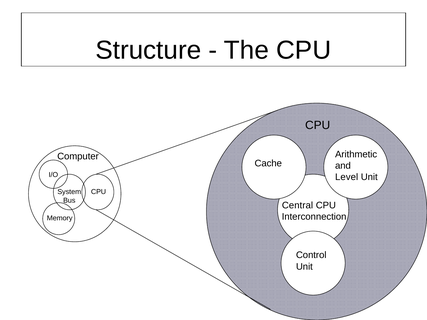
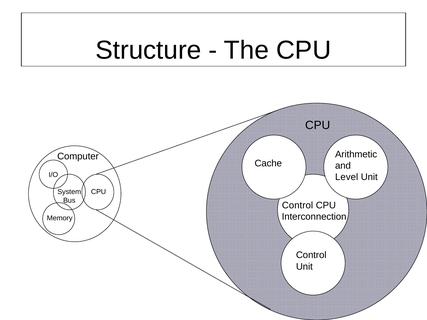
Central at (298, 206): Central -> Control
